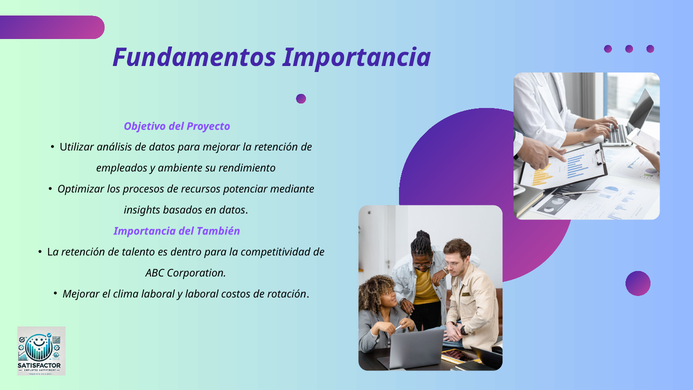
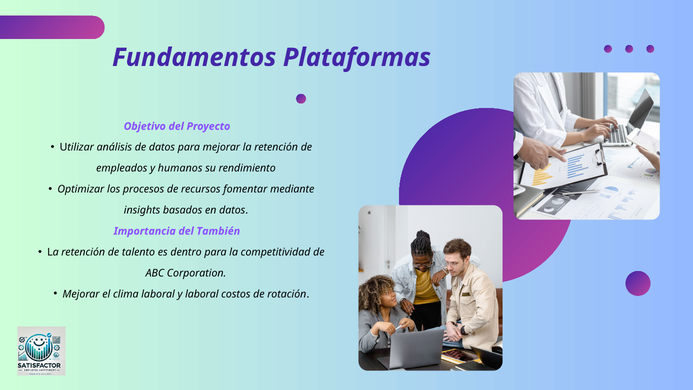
Fundamentos Importancia: Importancia -> Plataformas
ambiente: ambiente -> humanos
potenciar: potenciar -> fomentar
